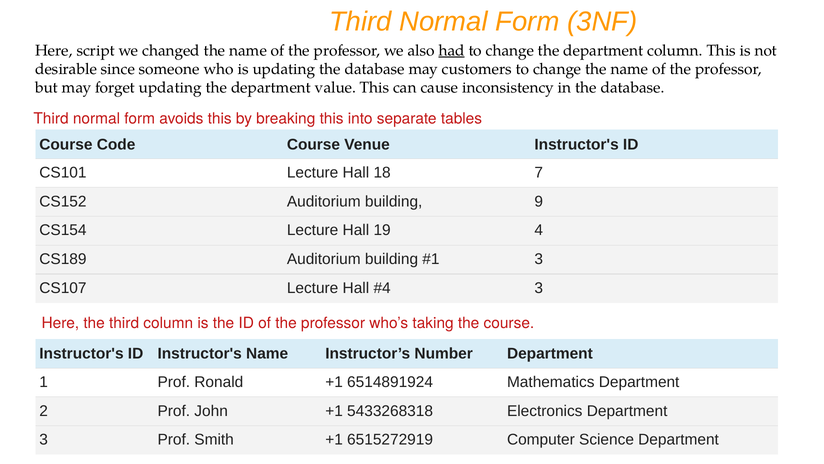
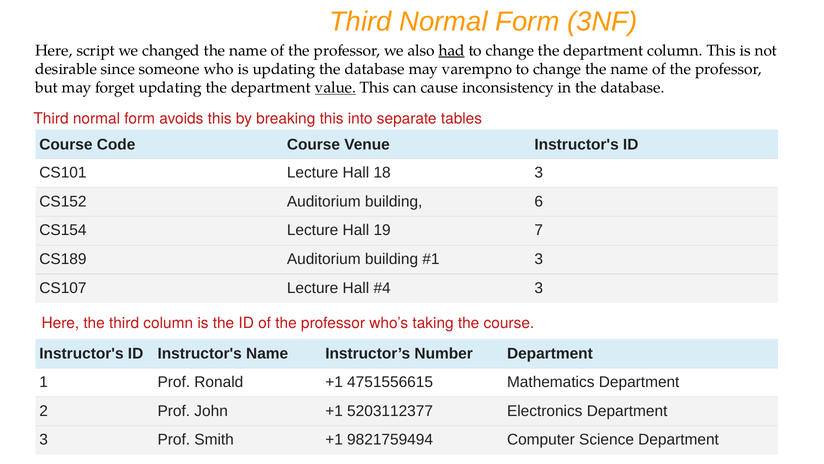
customers: customers -> varempno
value underline: none -> present
18 7: 7 -> 3
9: 9 -> 6
4: 4 -> 7
6514891924: 6514891924 -> 4751556615
5433268318: 5433268318 -> 5203112377
6515272919: 6515272919 -> 9821759494
